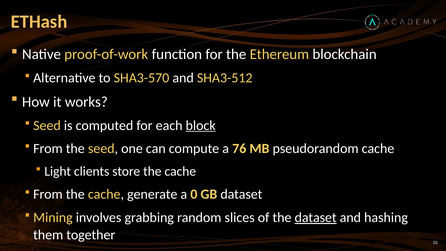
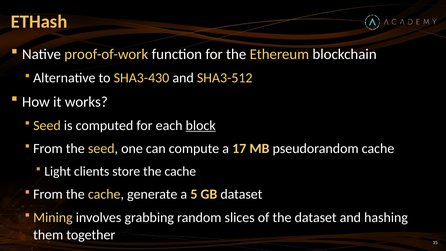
SHA3-570: SHA3-570 -> SHA3-430
76: 76 -> 17
0: 0 -> 5
dataset at (316, 217) underline: present -> none
